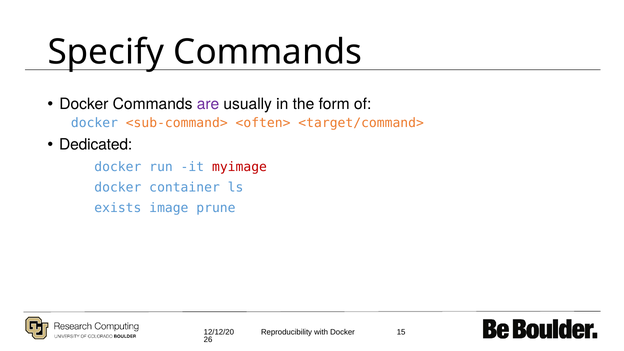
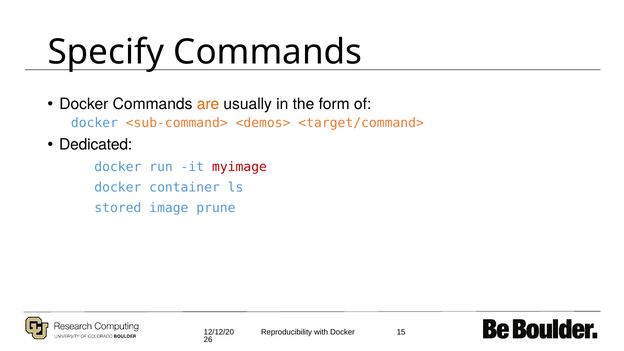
are colour: purple -> orange
<often>: <often> -> <demos>
exists: exists -> stored
